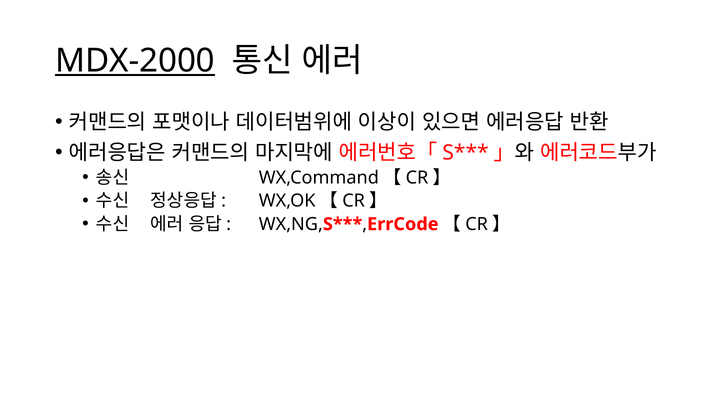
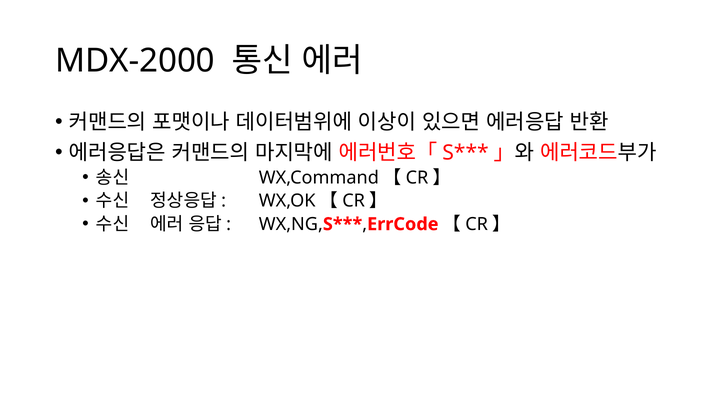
MDX-2000 underline: present -> none
